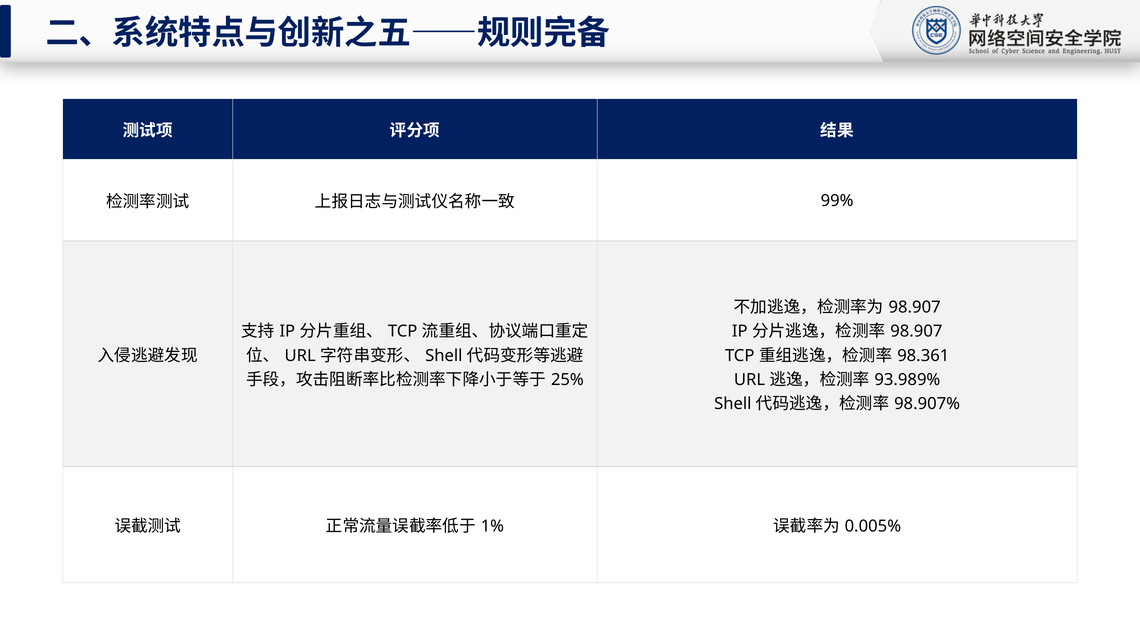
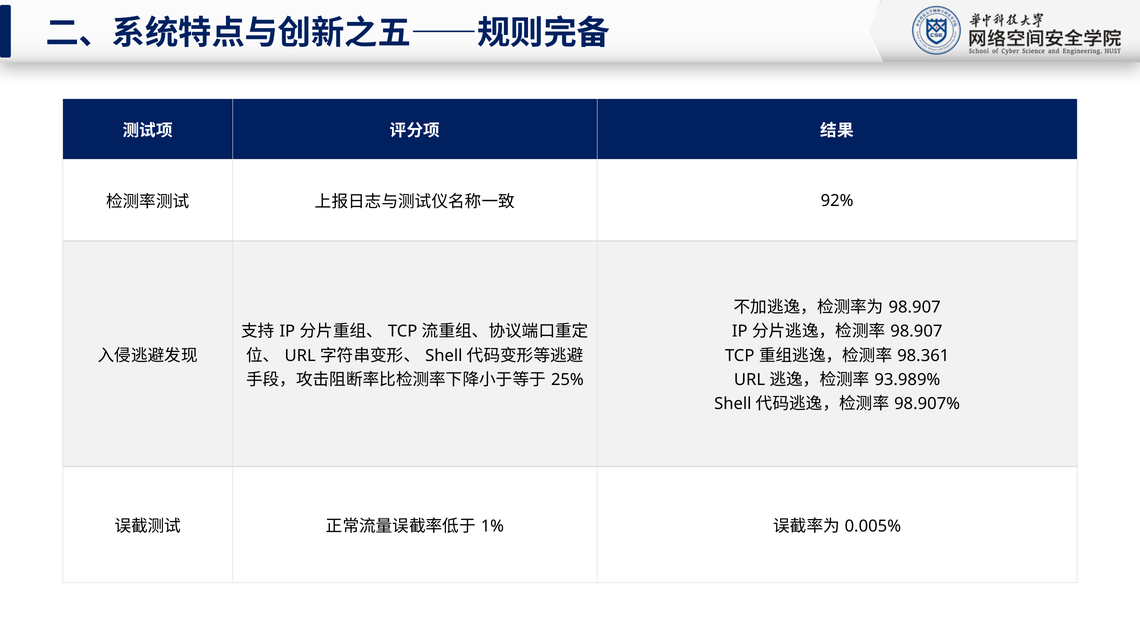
99%: 99% -> 92%
